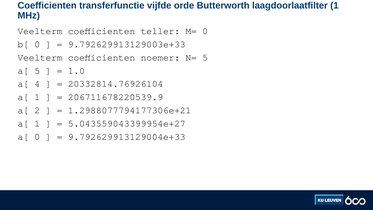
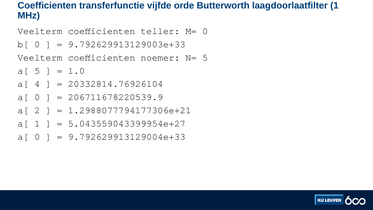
1 at (37, 97): 1 -> 0
